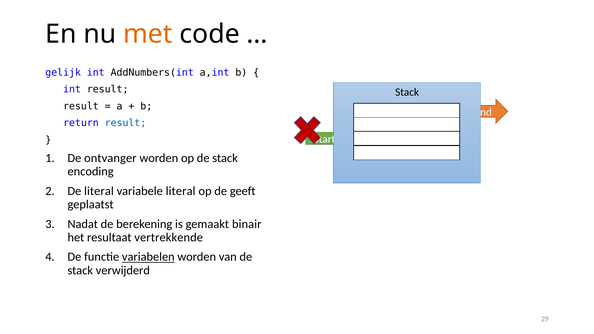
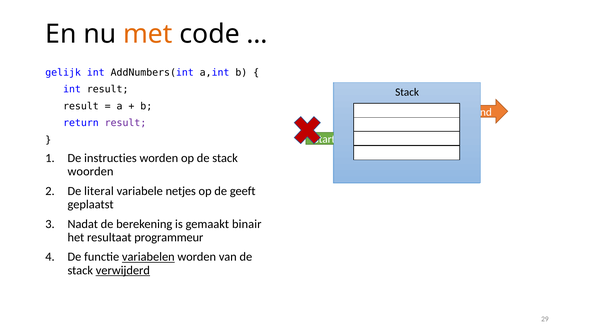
result at (125, 123) colour: blue -> purple
ontvanger: ontvanger -> instructies
encoding: encoding -> woorden
variabele literal: literal -> netjes
vertrekkende: vertrekkende -> programmeur
verwijderd underline: none -> present
